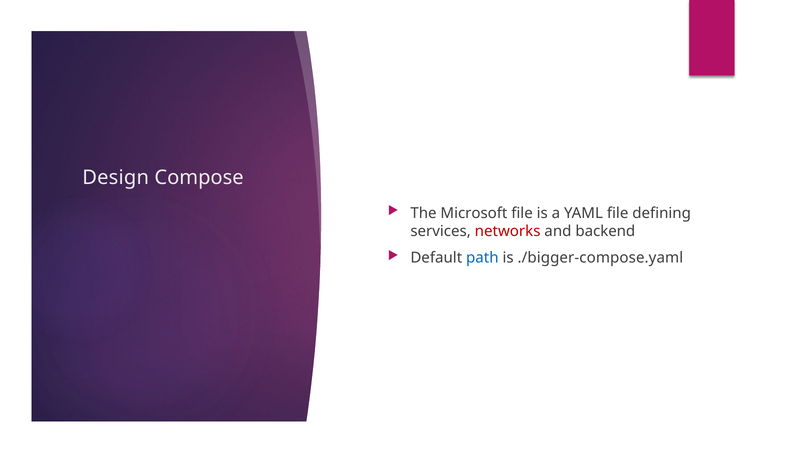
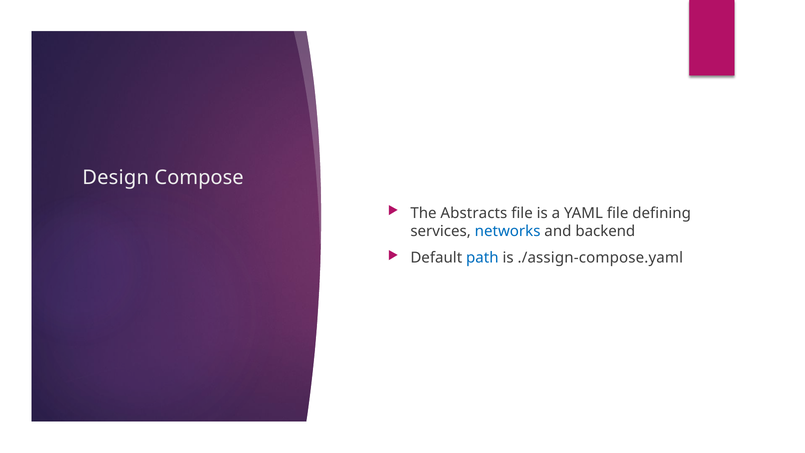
Microsoft: Microsoft -> Abstracts
networks colour: red -> blue
./bigger-compose.yaml: ./bigger-compose.yaml -> ./assign-compose.yaml
